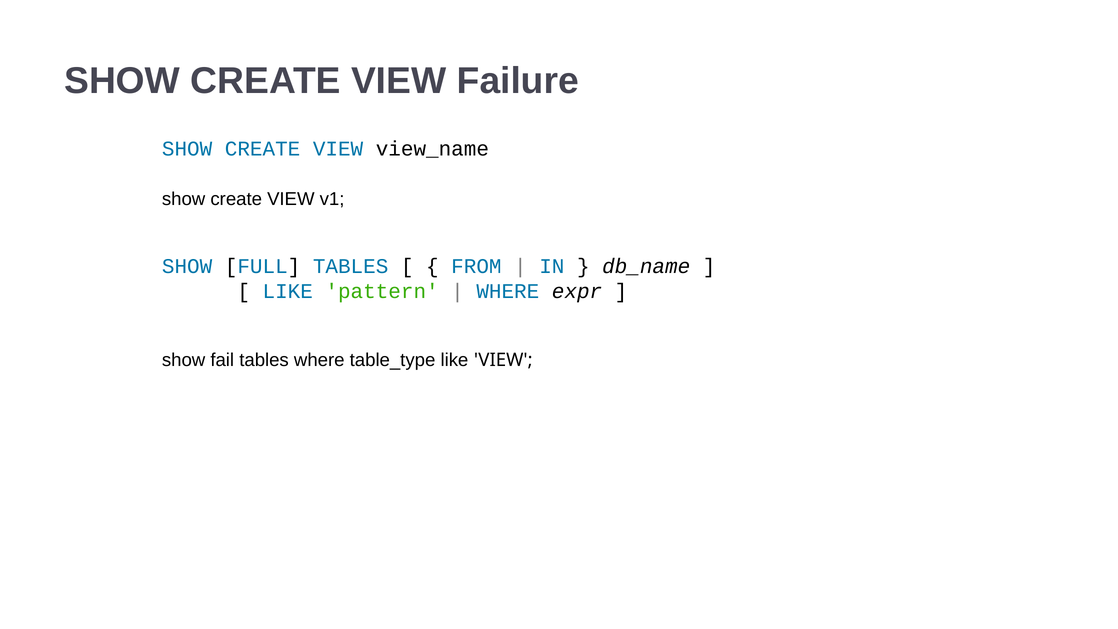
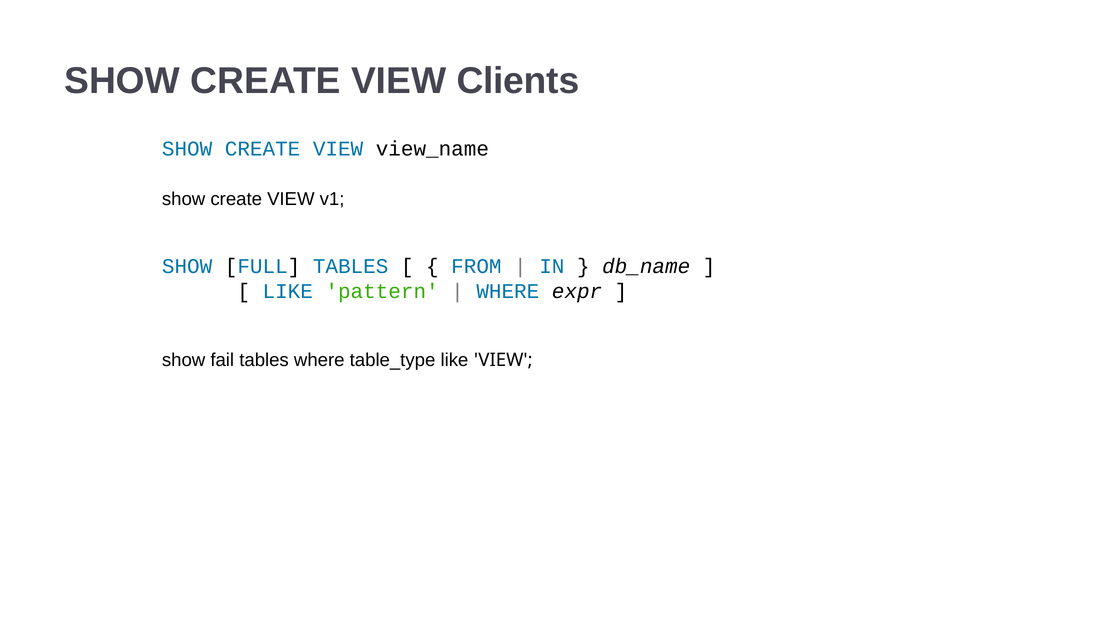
Failure: Failure -> Clients
